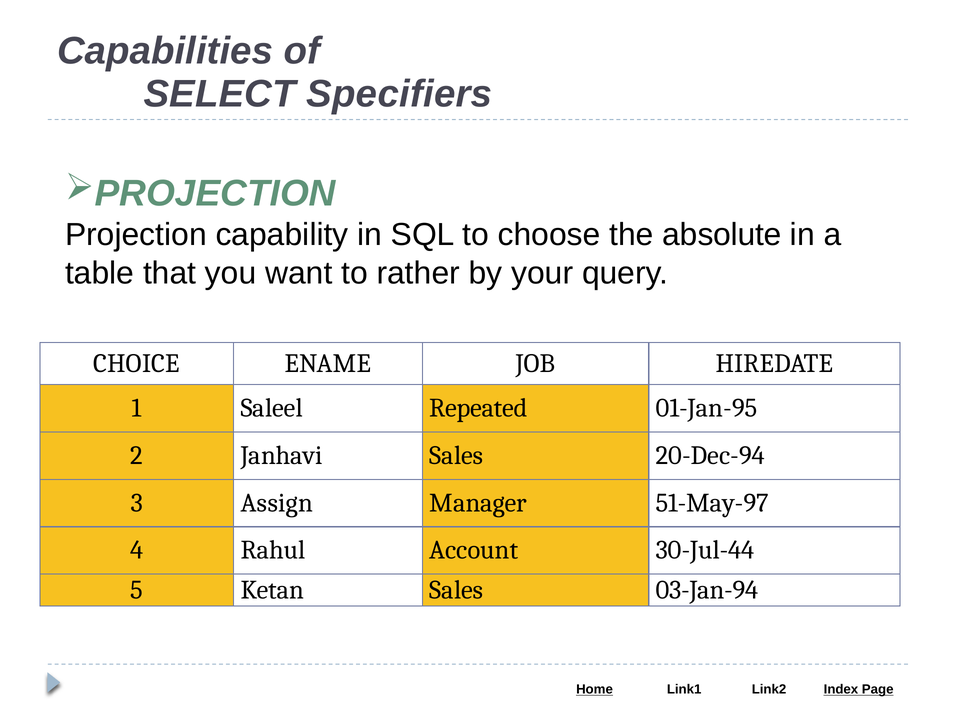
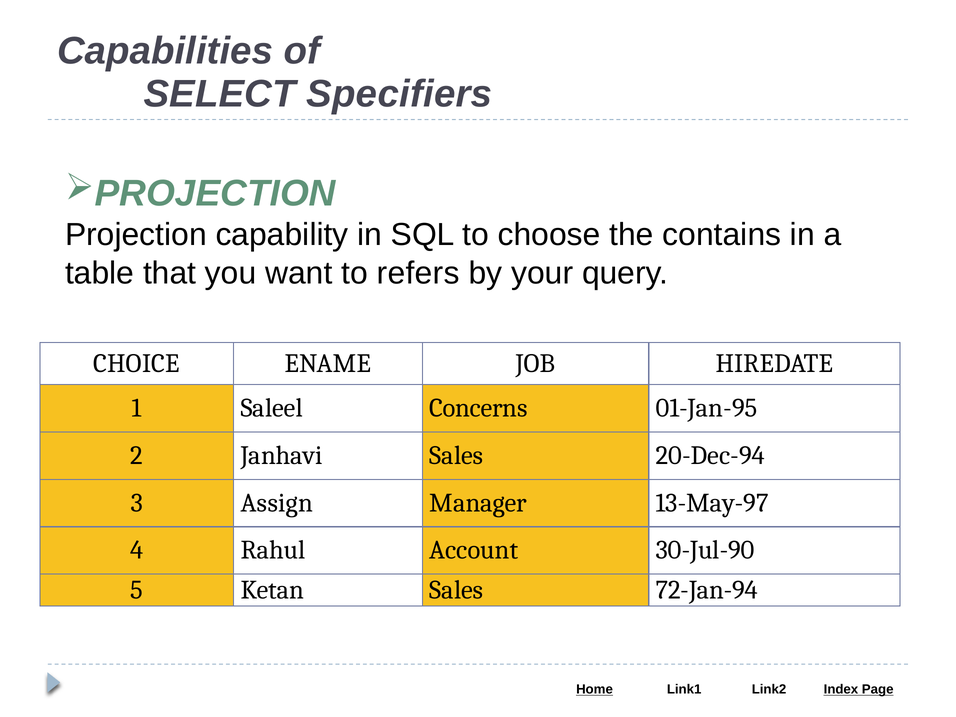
absolute: absolute -> contains
rather: rather -> refers
Repeated: Repeated -> Concerns
51-May-97: 51-May-97 -> 13-May-97
30-Jul-44: 30-Jul-44 -> 30-Jul-90
03-Jan-94: 03-Jan-94 -> 72-Jan-94
